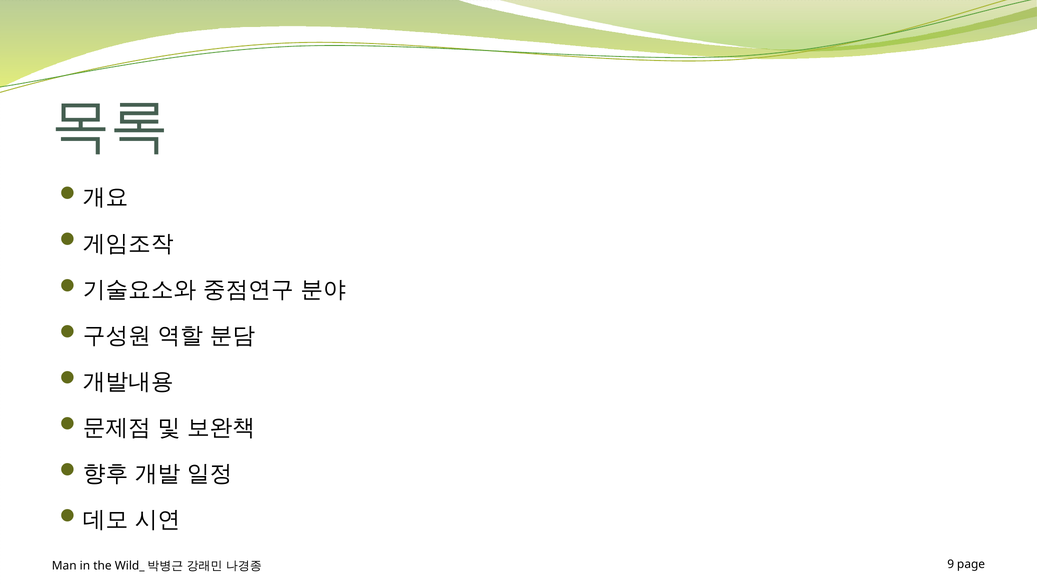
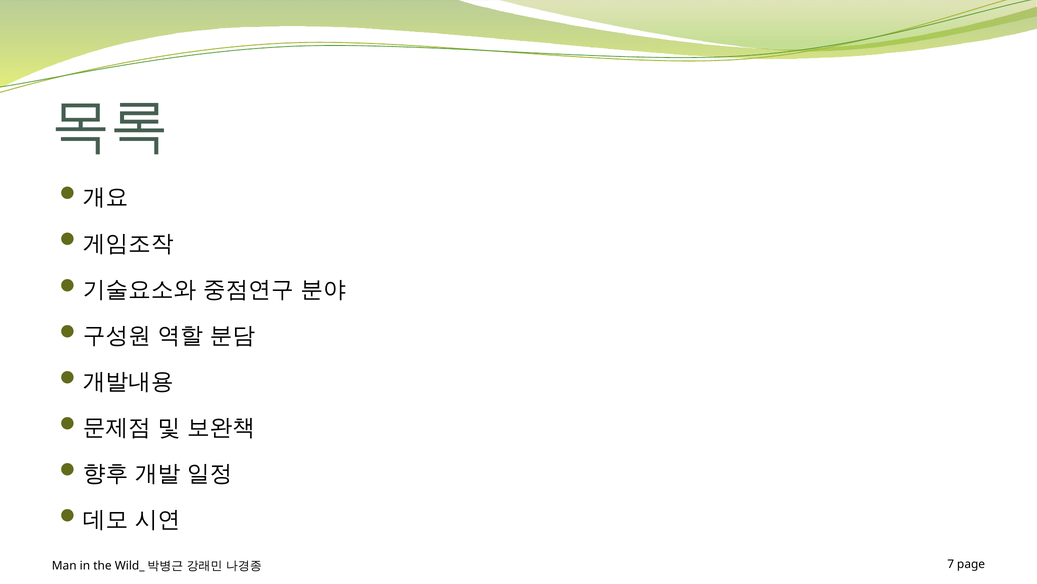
9: 9 -> 7
